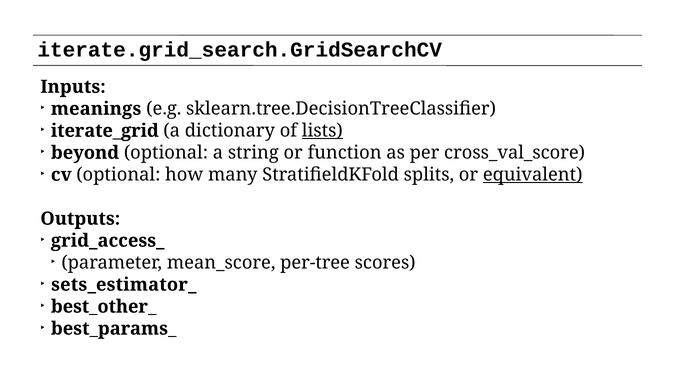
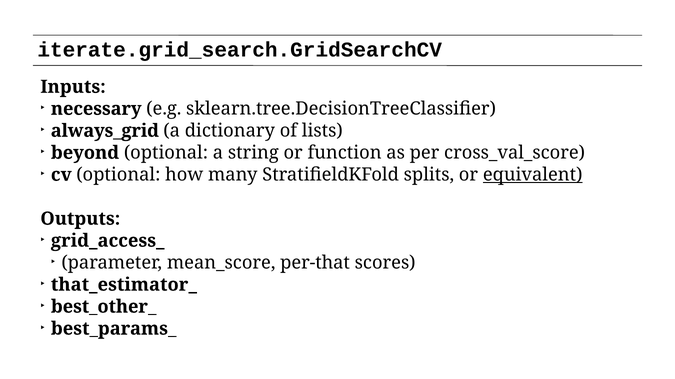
meanings: meanings -> necessary
iterate_grid: iterate_grid -> always_grid
lists underline: present -> none
per-tree: per-tree -> per-that
sets_estimator_: sets_estimator_ -> that_estimator_
